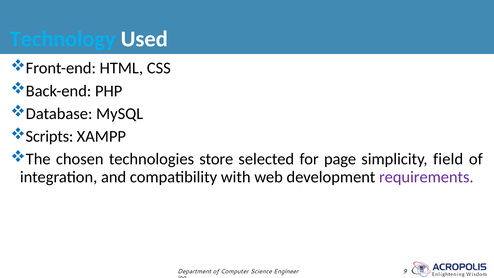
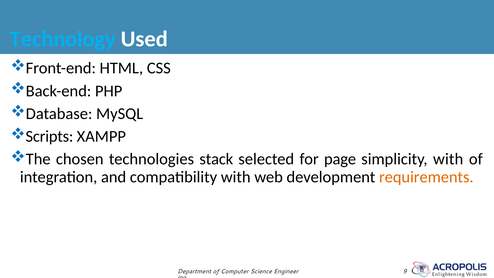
store: store -> stack
simplicity field: field -> with
requirements colour: purple -> orange
